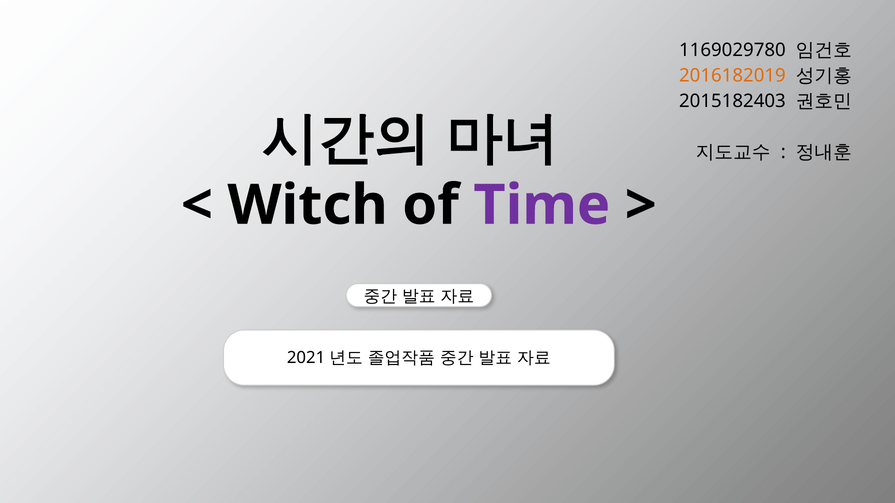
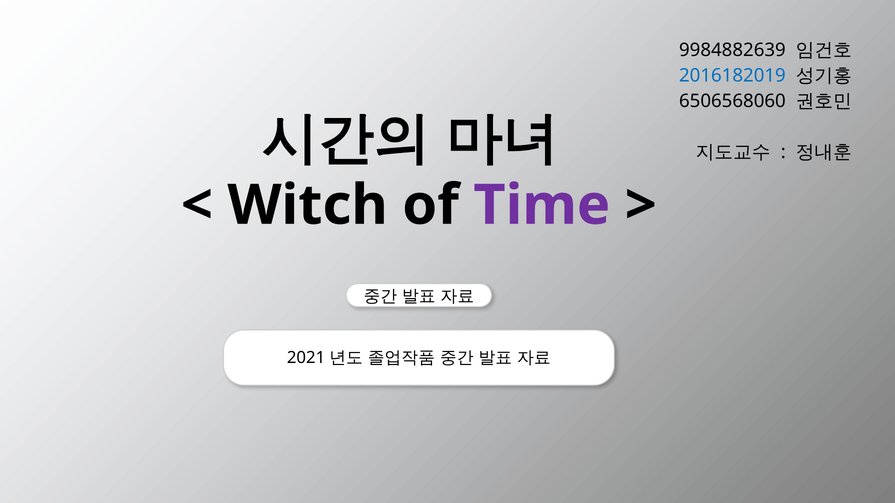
1169029780: 1169029780 -> 9984882639
2016182019 colour: orange -> blue
2015182403: 2015182403 -> 6506568060
